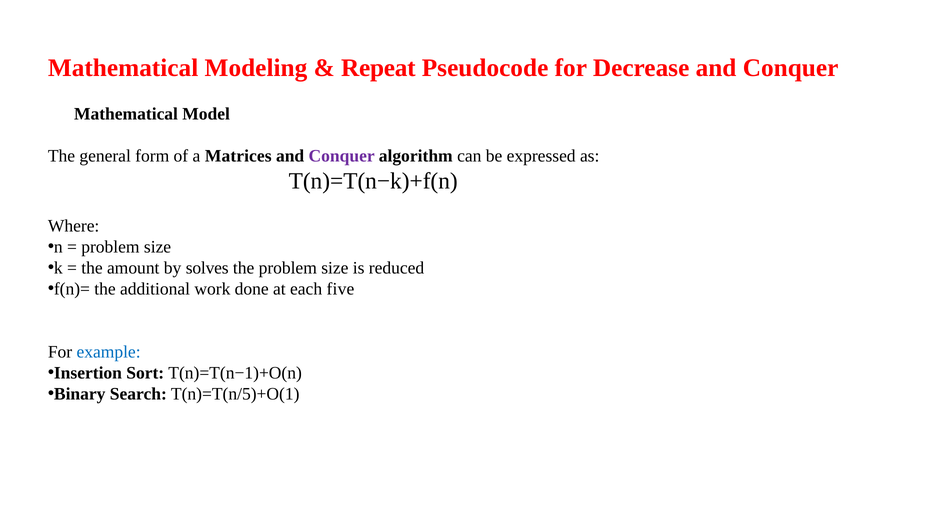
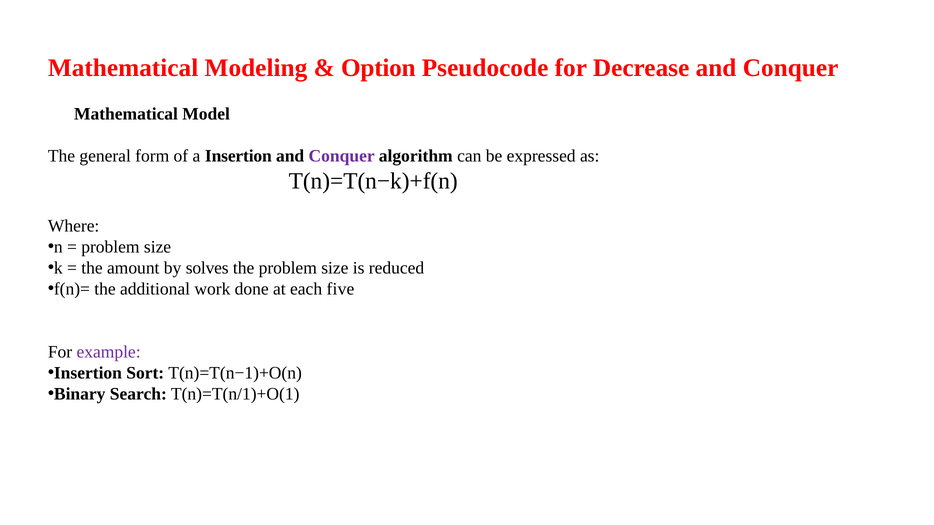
Repeat: Repeat -> Option
a Matrices: Matrices -> Insertion
example colour: blue -> purple
T(n)=T(n/5)+O(1: T(n)=T(n/5)+O(1 -> T(n)=T(n/1)+O(1
